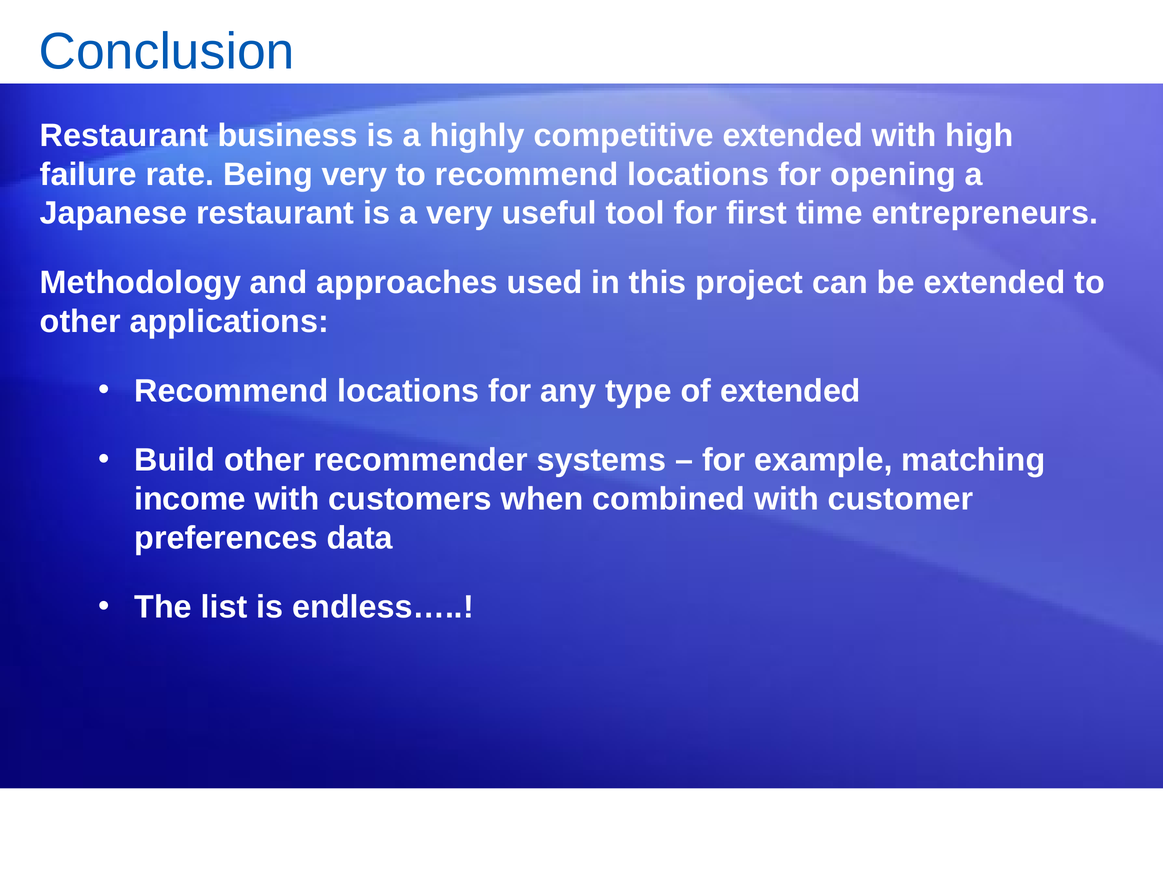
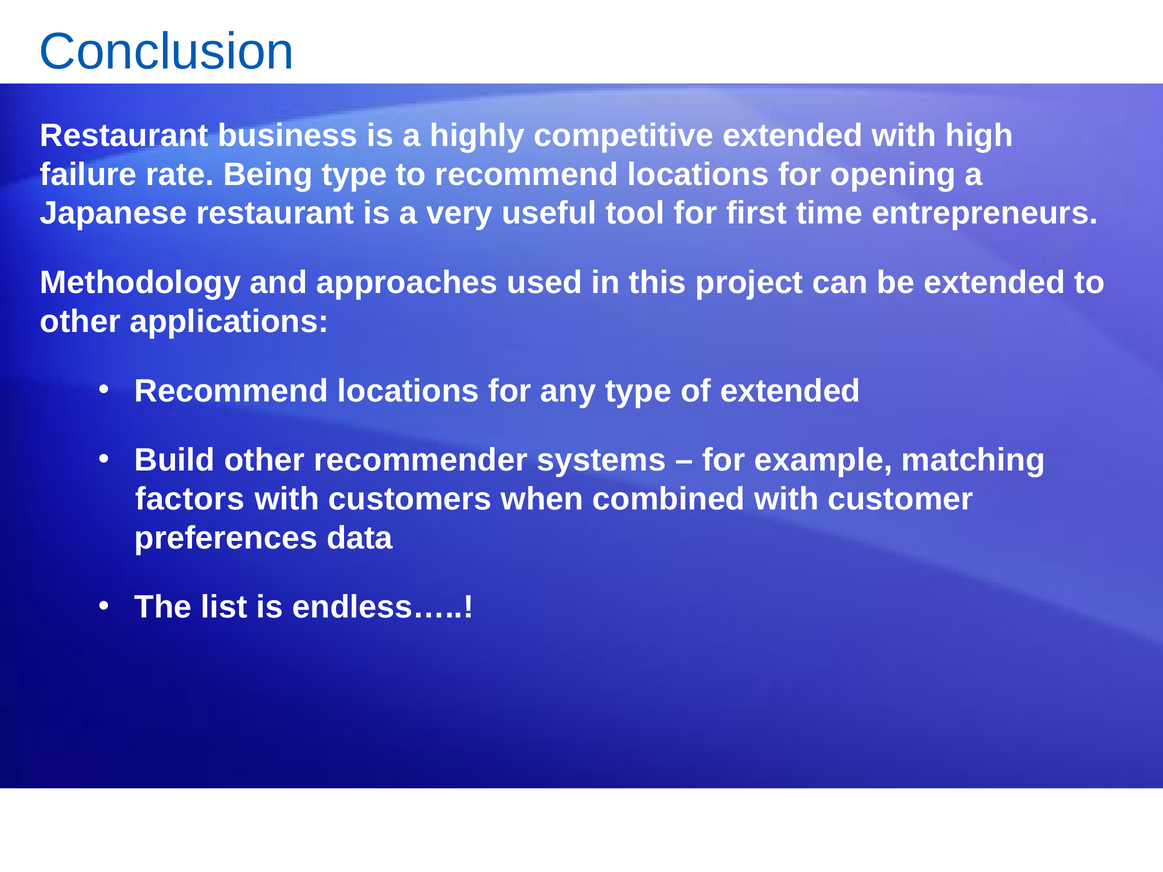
Being very: very -> type
income: income -> factors
